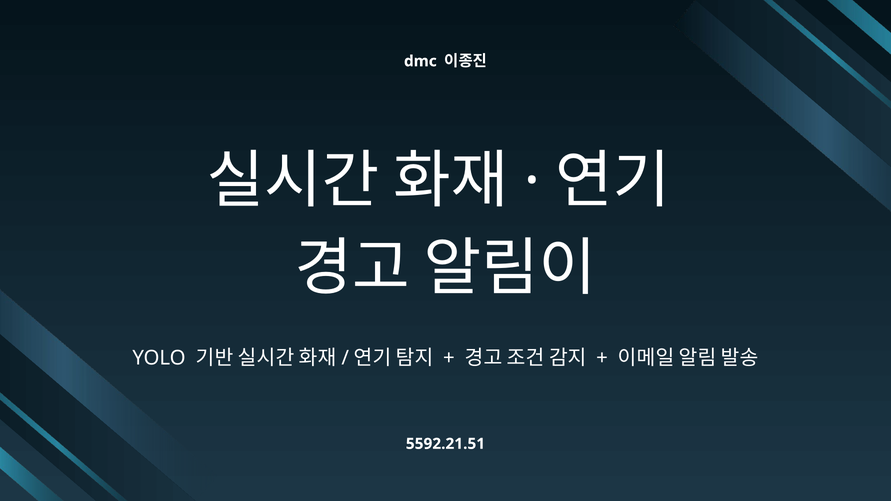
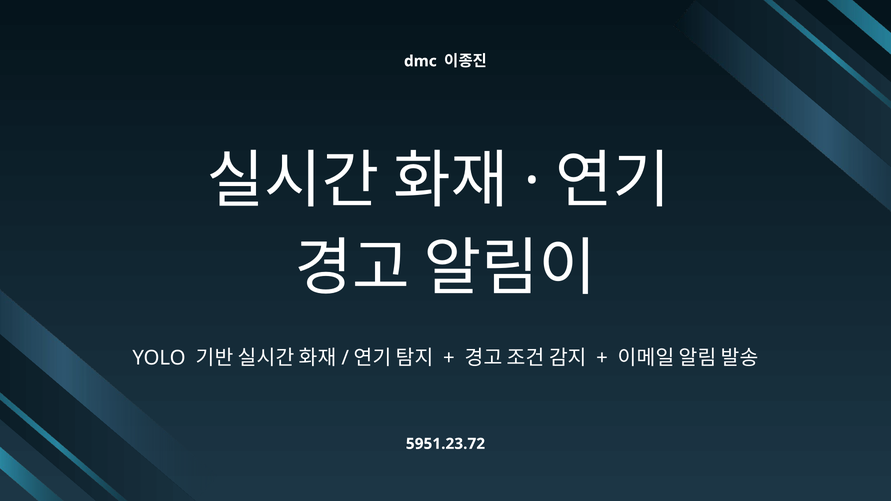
5592.21.51: 5592.21.51 -> 5951.23.72
